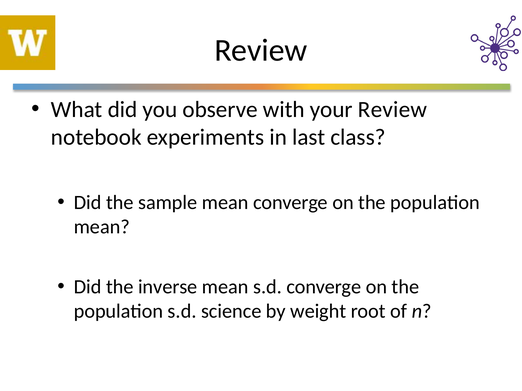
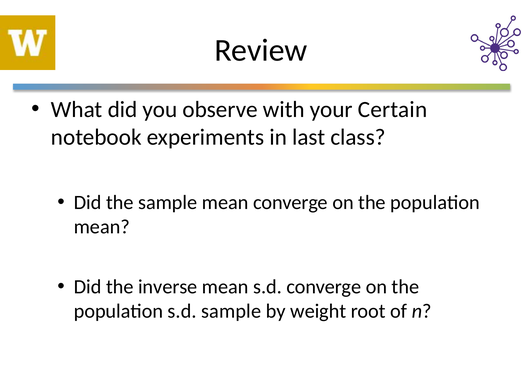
your Review: Review -> Certain
s.d science: science -> sample
